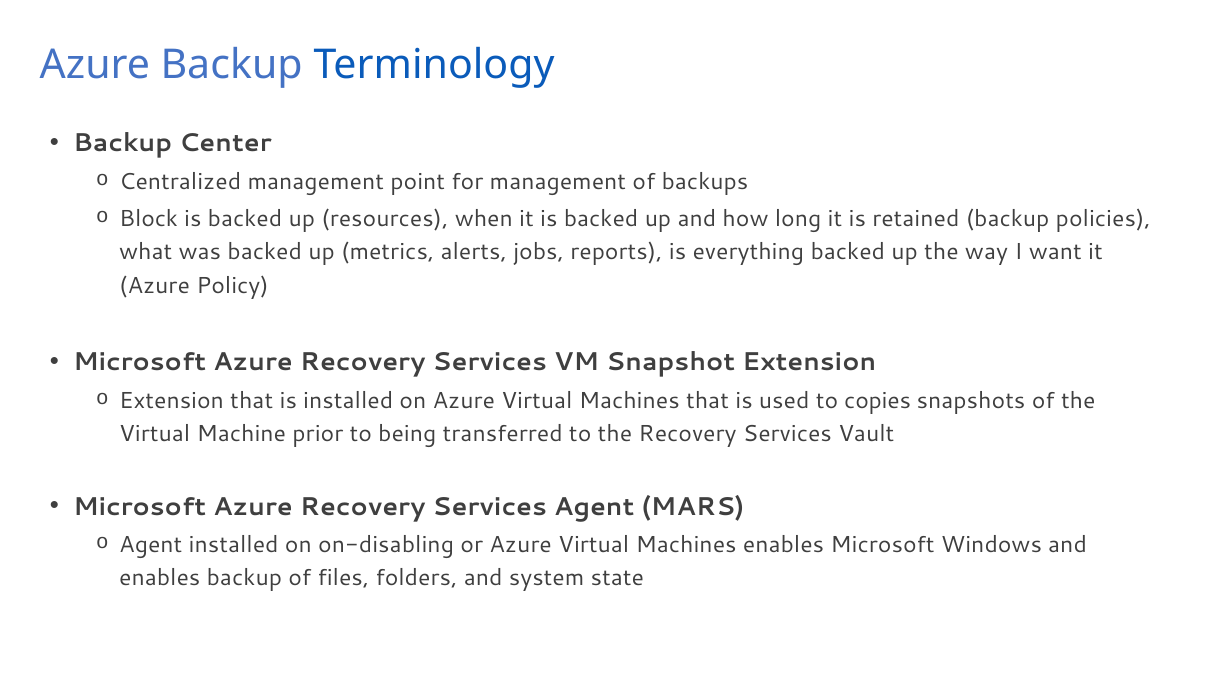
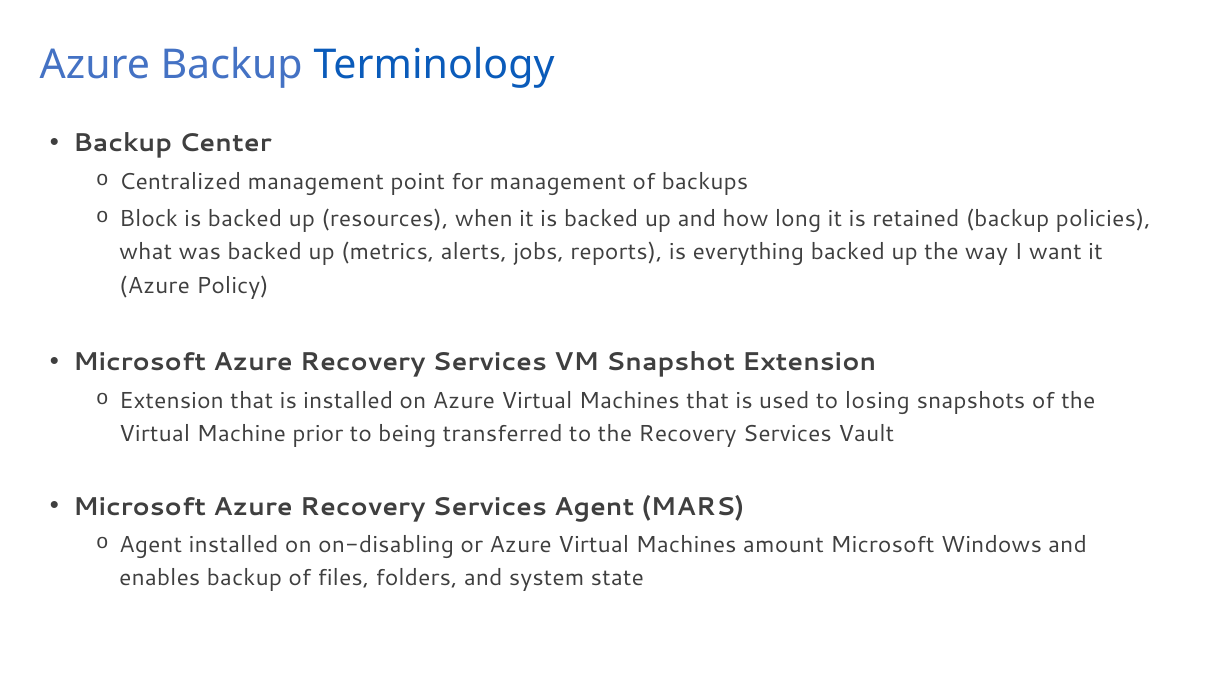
copies: copies -> losing
Machines enables: enables -> amount
